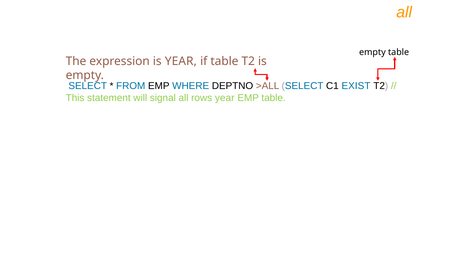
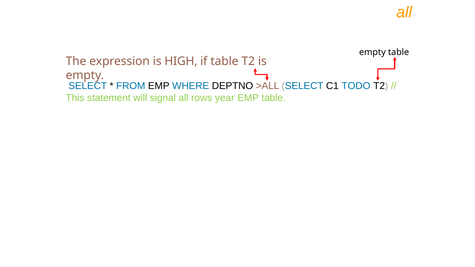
is YEAR: YEAR -> HIGH
EXIST: EXIST -> TODO
